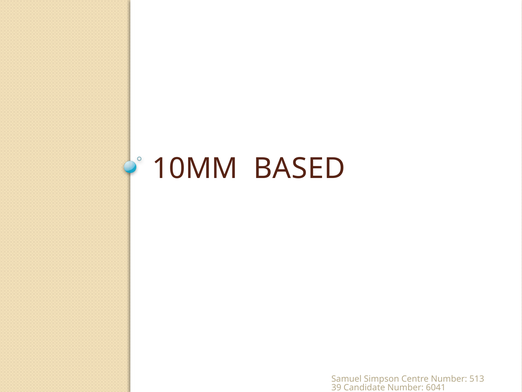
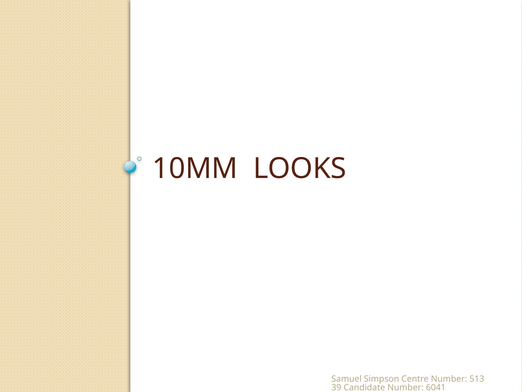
BASED: BASED -> LOOKS
